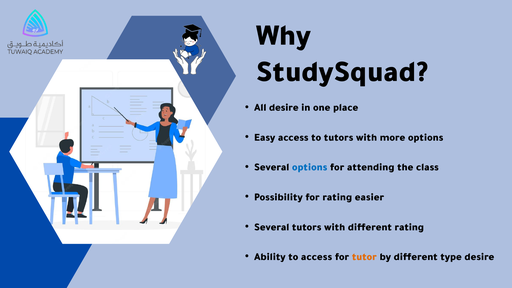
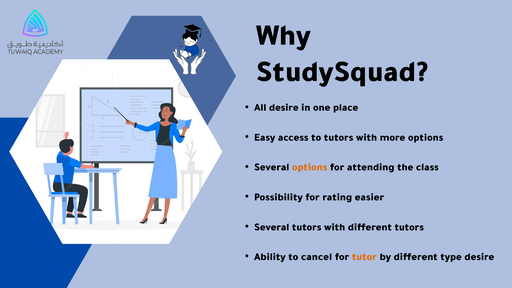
options at (310, 167) colour: blue -> orange
different rating: rating -> tutors
to access: access -> cancel
